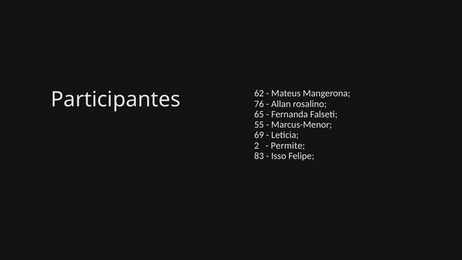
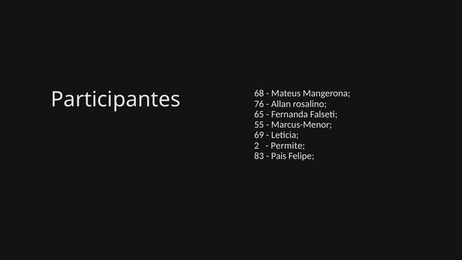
62: 62 -> 68
Isso: Isso -> Pais
